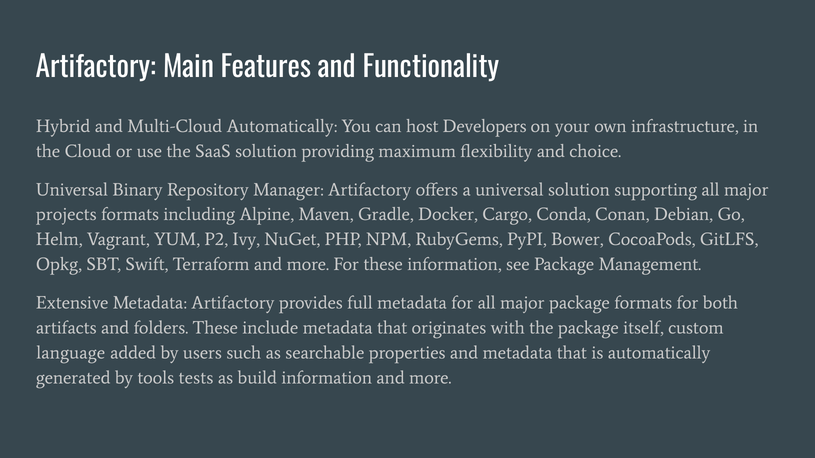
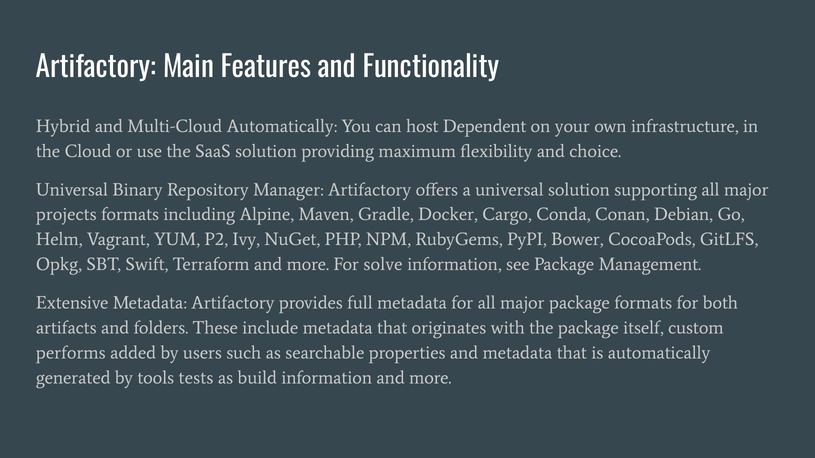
Developers: Developers -> Dependent
For these: these -> solve
language: language -> performs
